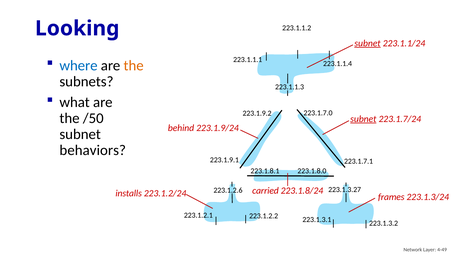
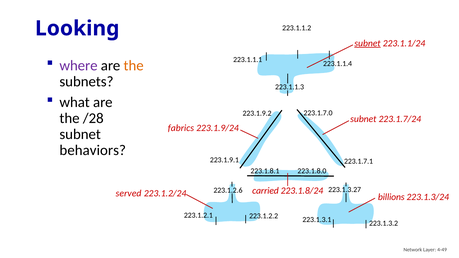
where colour: blue -> purple
/50: /50 -> /28
subnet at (363, 119) underline: present -> none
behind: behind -> fabrics
installs: installs -> served
frames: frames -> billions
